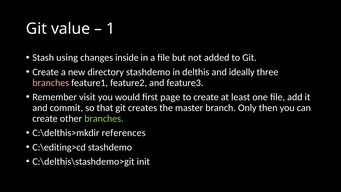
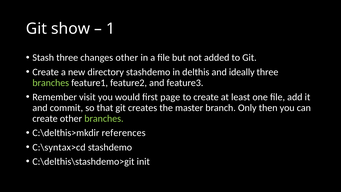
value: value -> show
Stash using: using -> three
changes inside: inside -> other
branches at (51, 83) colour: pink -> light green
C:\editing>cd: C:\editing>cd -> C:\syntax>cd
